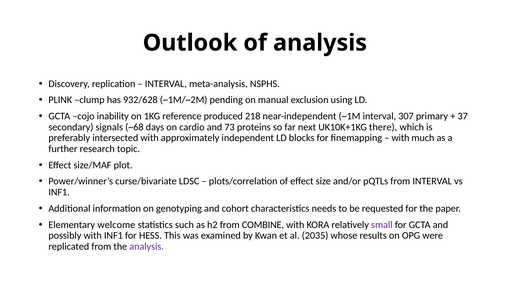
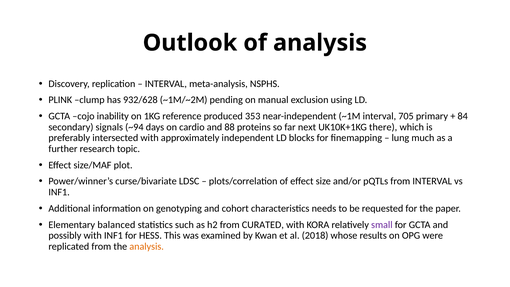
218: 218 -> 353
307: 307 -> 705
37: 37 -> 84
~68: ~68 -> ~94
73: 73 -> 88
with at (400, 138): with -> lung
welcome: welcome -> balanced
COMBINE: COMBINE -> CURATED
2035: 2035 -> 2018
analysis at (147, 246) colour: purple -> orange
